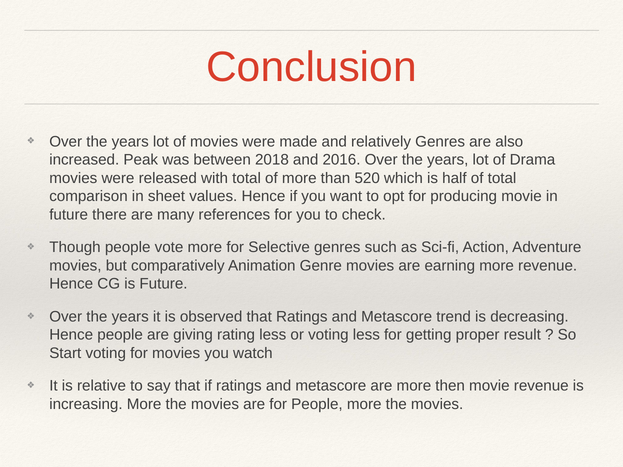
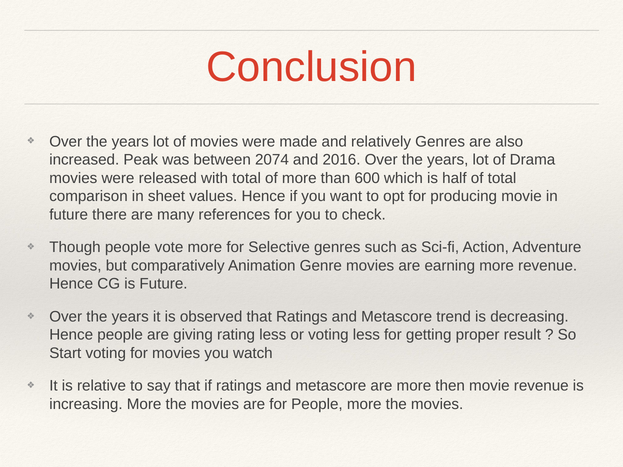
2018: 2018 -> 2074
520: 520 -> 600
